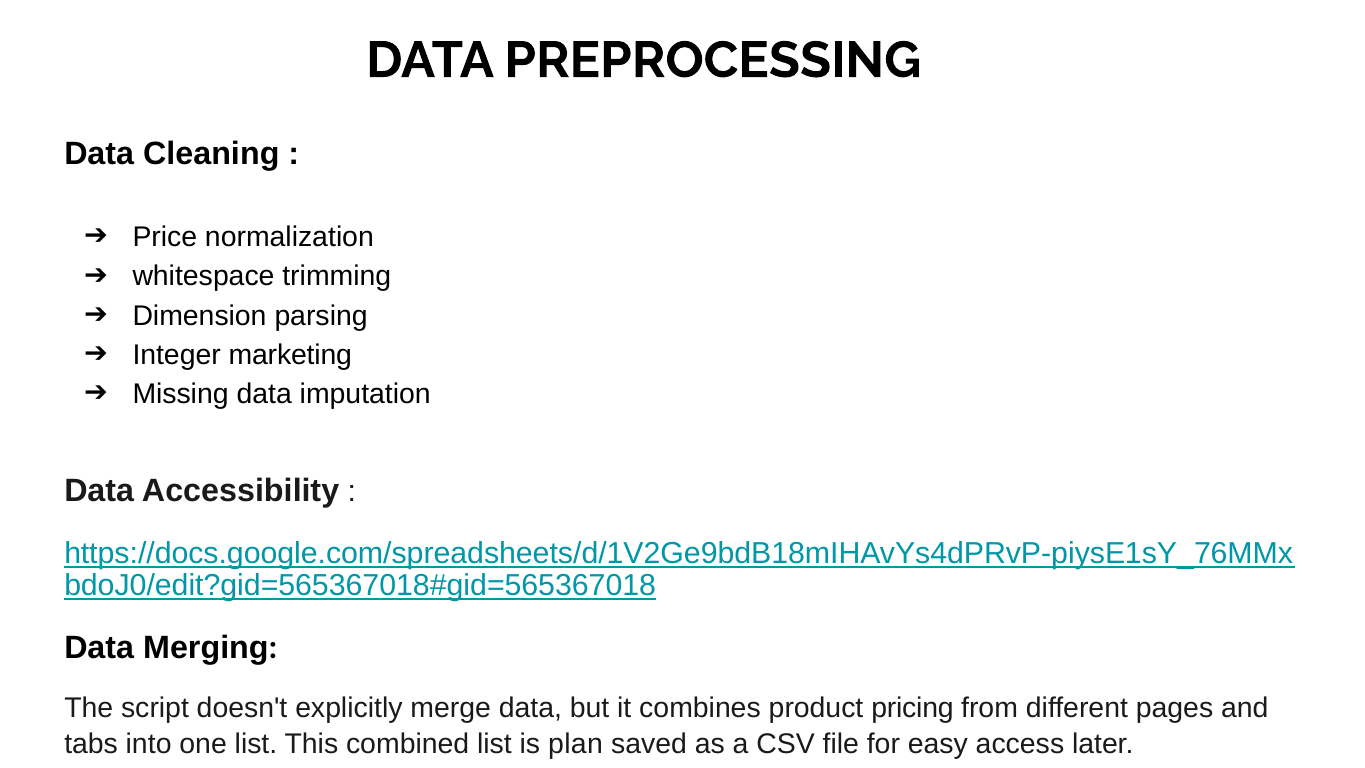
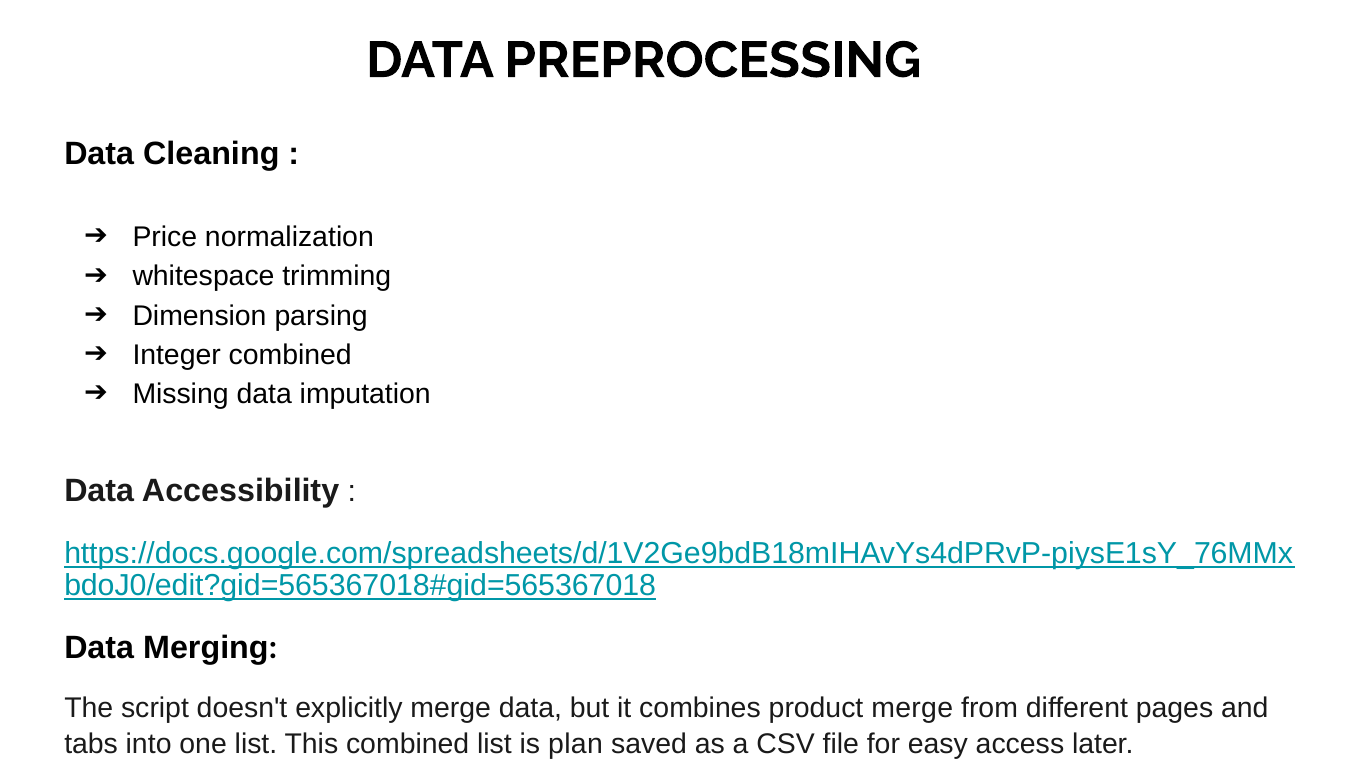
Integer marketing: marketing -> combined
product pricing: pricing -> merge
